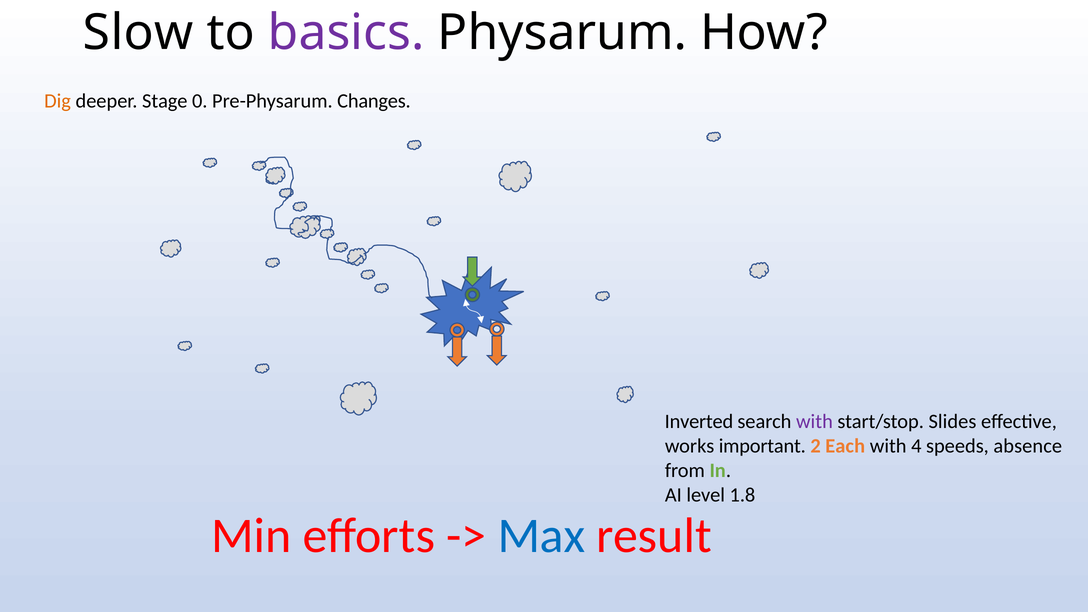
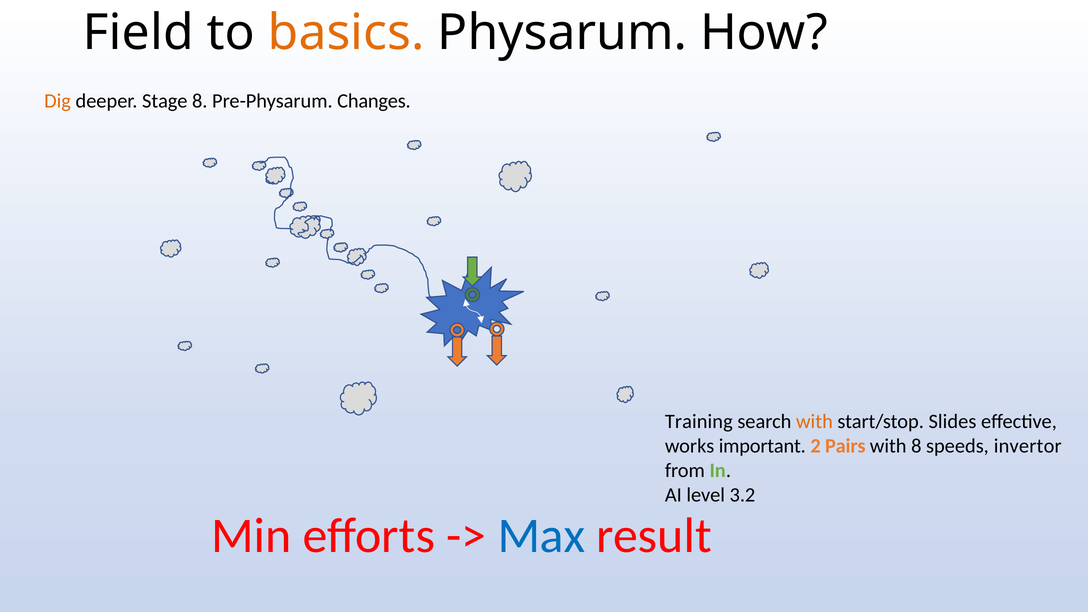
Slow: Slow -> Field
basics colour: purple -> orange
Stage 0: 0 -> 8
Inverted: Inverted -> Training
with at (814, 422) colour: purple -> orange
Each: Each -> Pairs
with 4: 4 -> 8
absence: absence -> invertor
1.8: 1.8 -> 3.2
